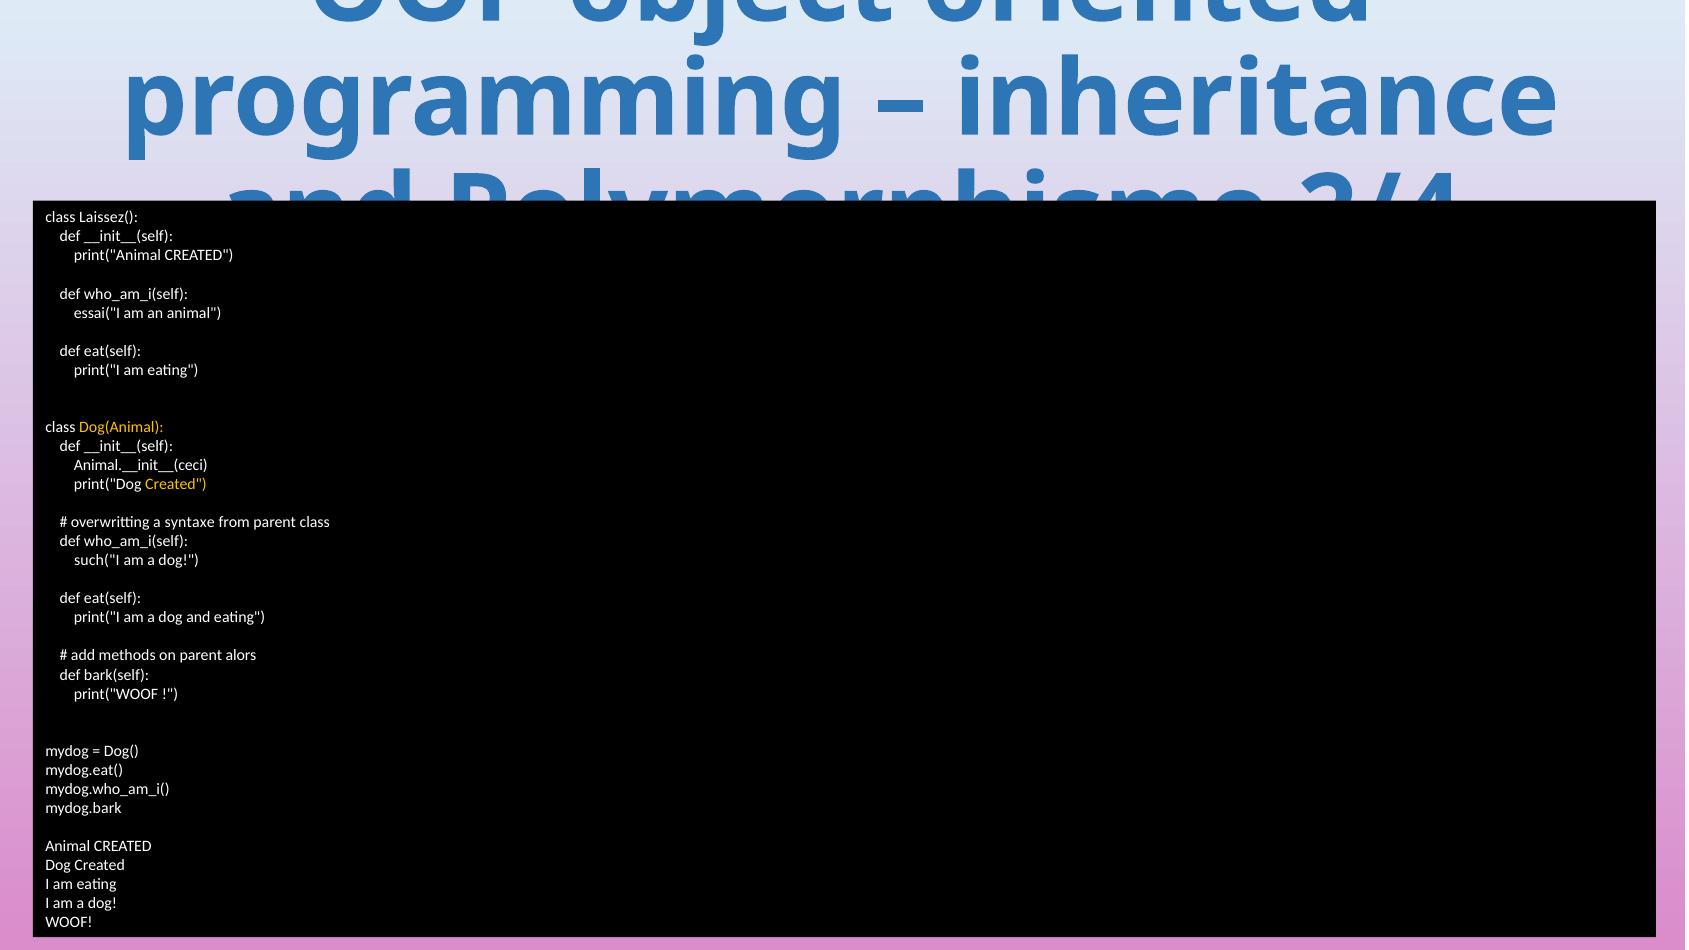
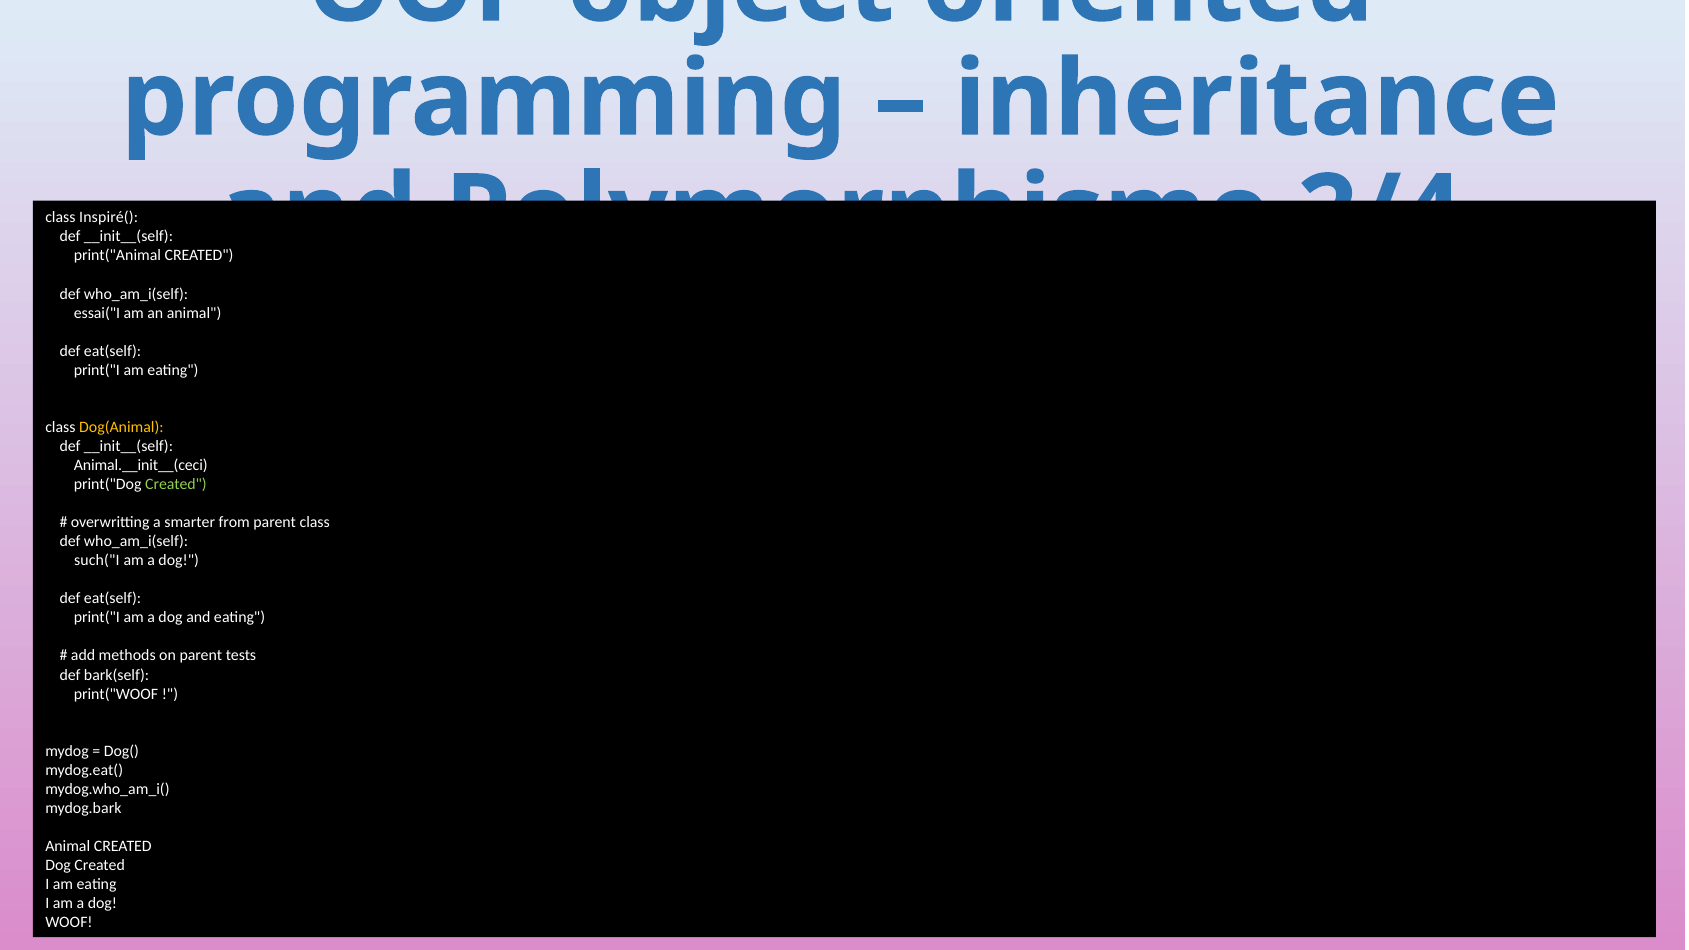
Laissez(: Laissez( -> Inspiré(
Created at (176, 484) colour: yellow -> light green
syntaxe: syntaxe -> smarter
alors: alors -> tests
